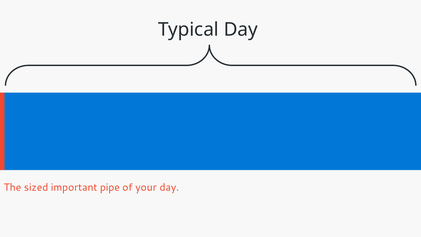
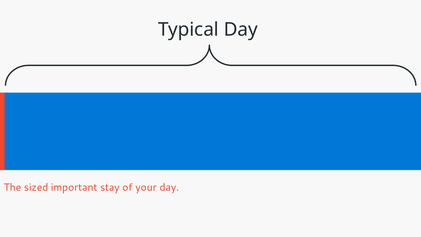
pipe: pipe -> stay
